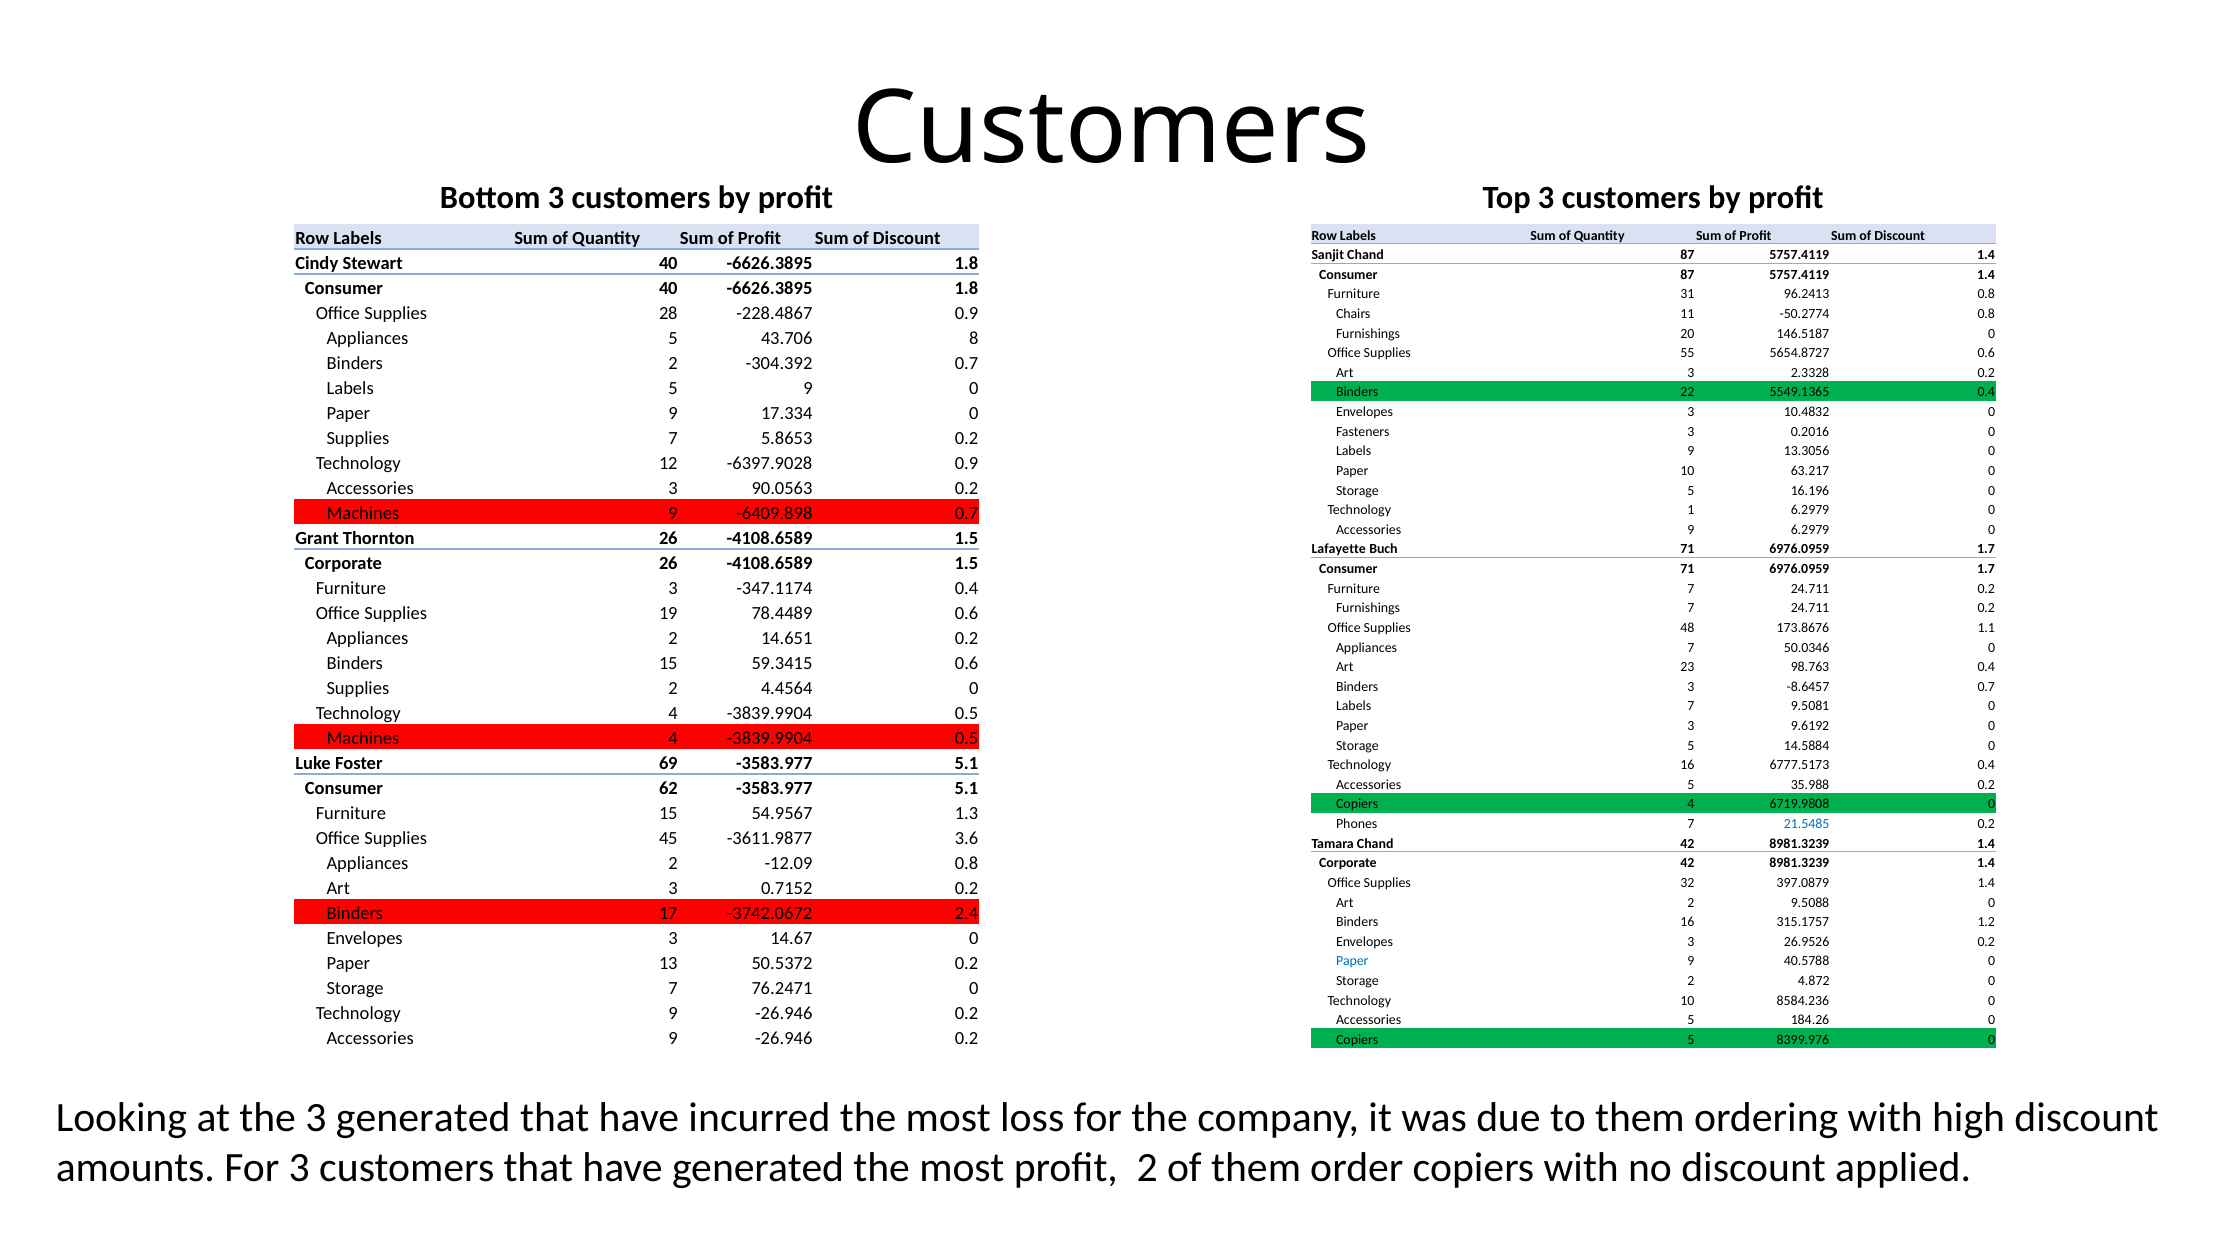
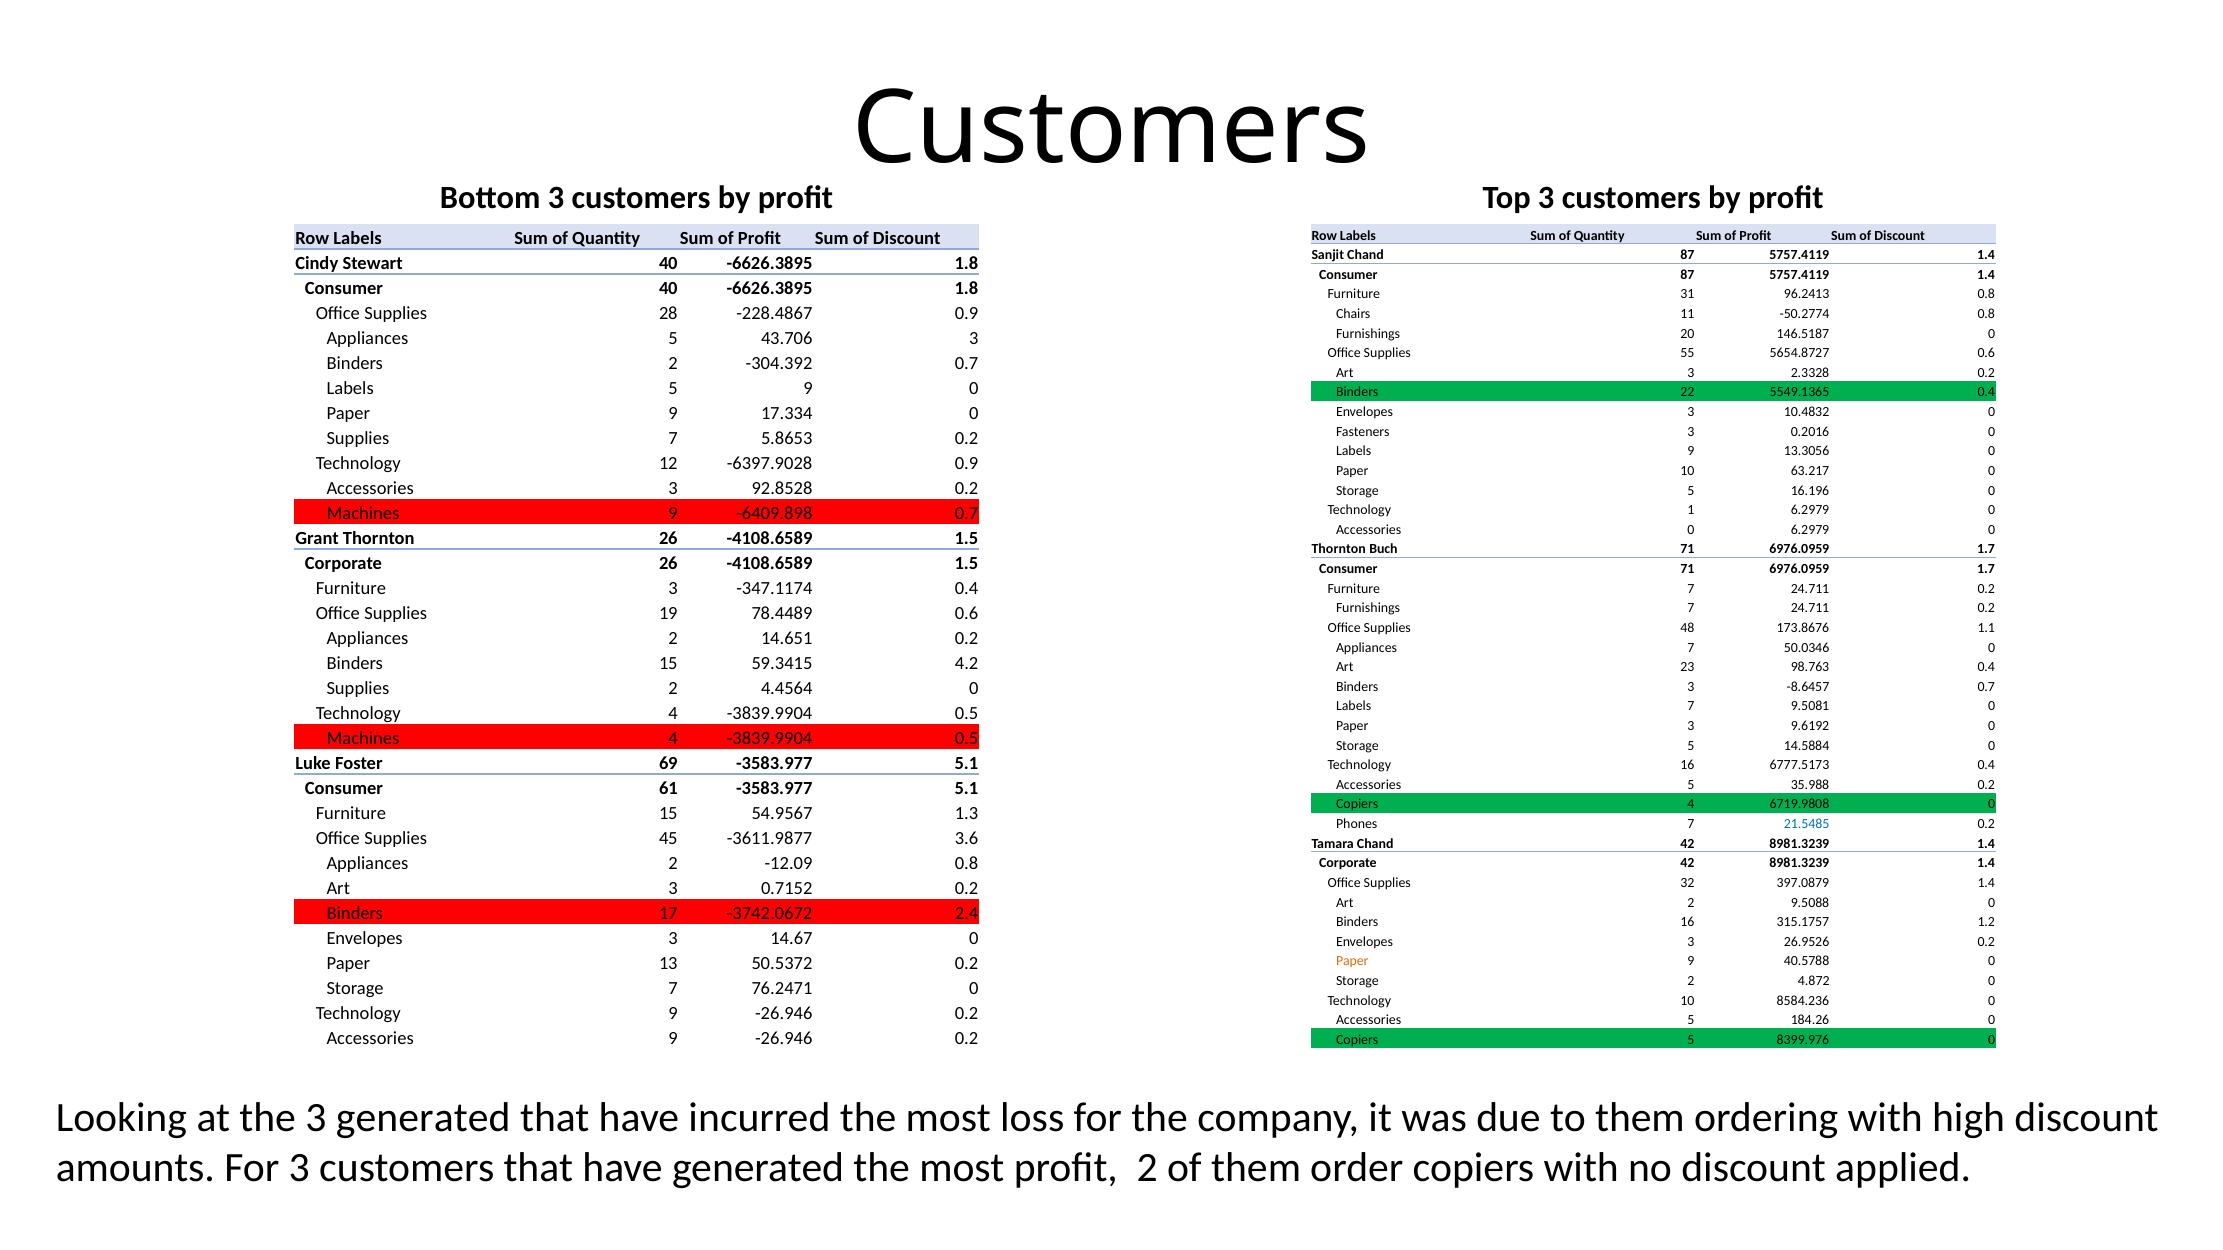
43.706 8: 8 -> 3
90.0563: 90.0563 -> 92.8528
9 at (1691, 530): 9 -> 0
Lafayette at (1339, 550): Lafayette -> Thornton
59.3415 0.6: 0.6 -> 4.2
62: 62 -> 61
Paper at (1352, 962) colour: blue -> orange
